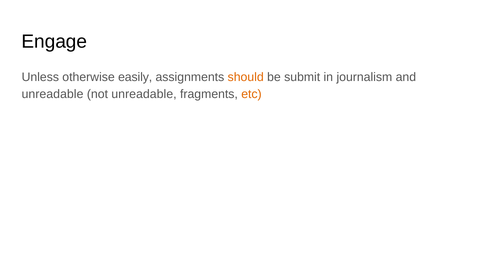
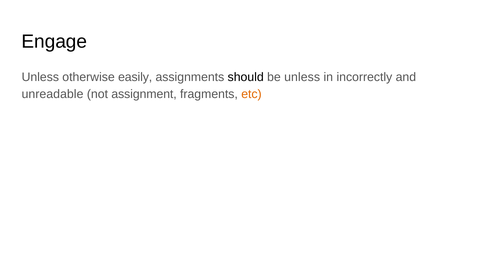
should colour: orange -> black
be submit: submit -> unless
journalism: journalism -> incorrectly
not unreadable: unreadable -> assignment
